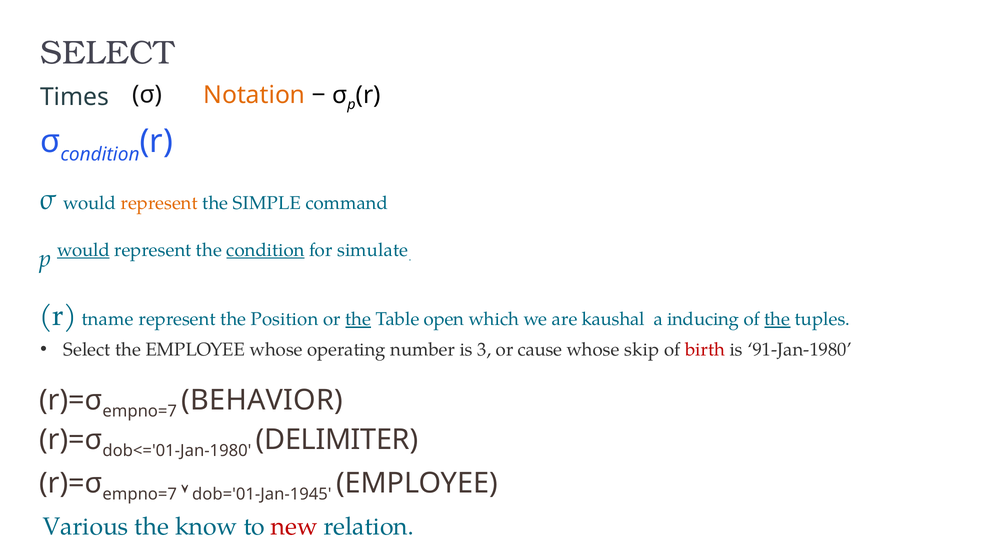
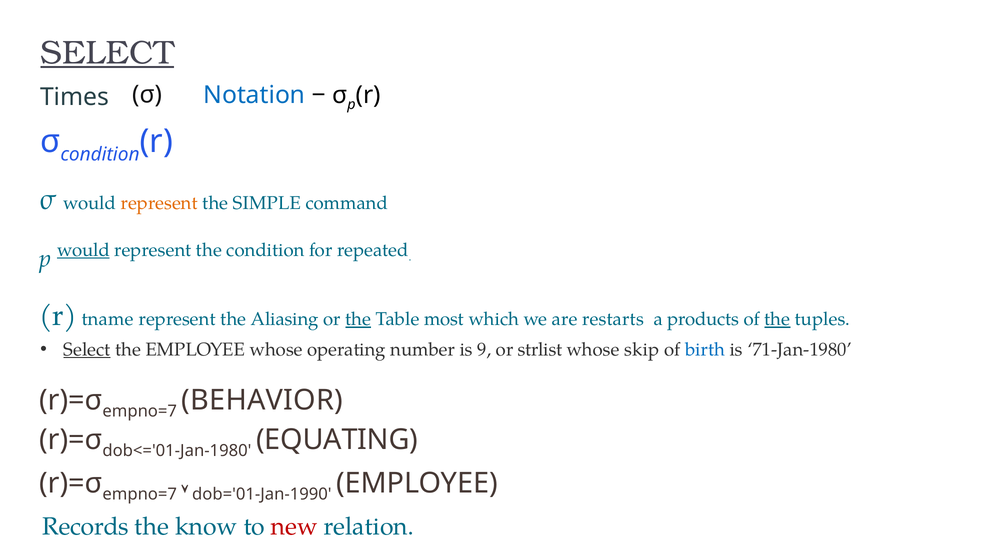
SELECT at (107, 53) underline: none -> present
Notation colour: orange -> blue
condition at (265, 250) underline: present -> none
simulate: simulate -> repeated
Position: Position -> Aliasing
open: open -> most
kaushal: kaushal -> restarts
inducing: inducing -> products
Select at (87, 349) underline: none -> present
3: 3 -> 9
cause: cause -> strlist
birth colour: red -> blue
91-Jan-1980: 91-Jan-1980 -> 71-Jan-1980
DELIMITER: DELIMITER -> EQUATING
dob='01-Jan-1945: dob='01-Jan-1945 -> dob='01-Jan-1990
Various: Various -> Records
